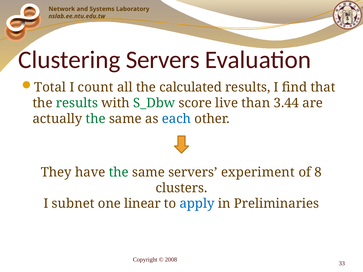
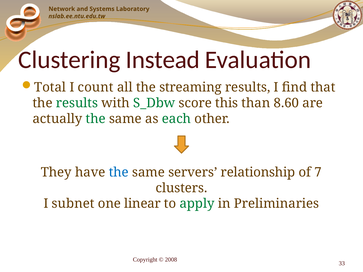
Clustering Servers: Servers -> Instead
calculated: calculated -> streaming
live: live -> this
3.44: 3.44 -> 8.60
each colour: blue -> green
the at (119, 172) colour: green -> blue
experiment: experiment -> relationship
8: 8 -> 7
apply colour: blue -> green
